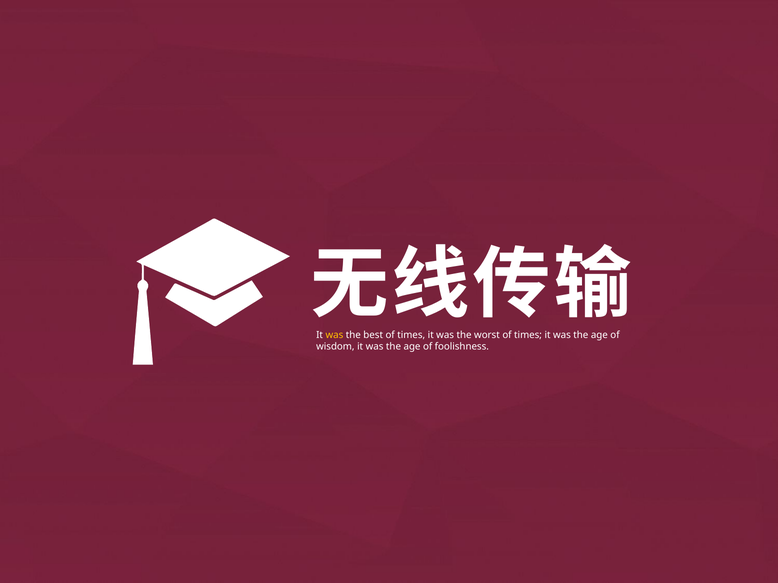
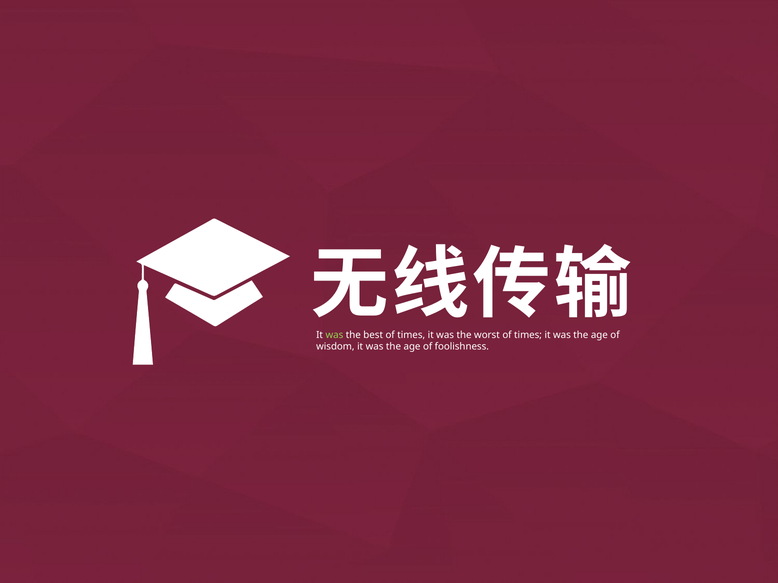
was at (334, 335) colour: yellow -> light green
